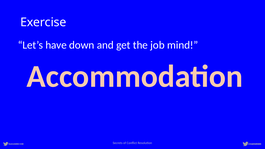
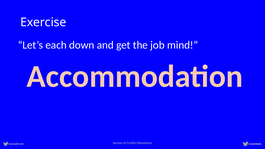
have: have -> each
